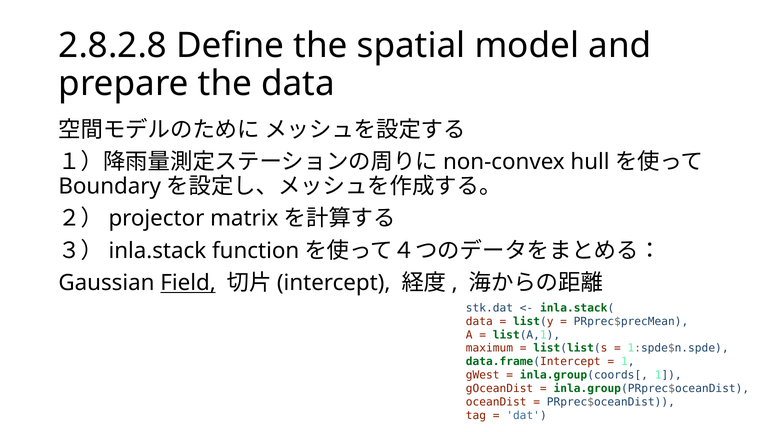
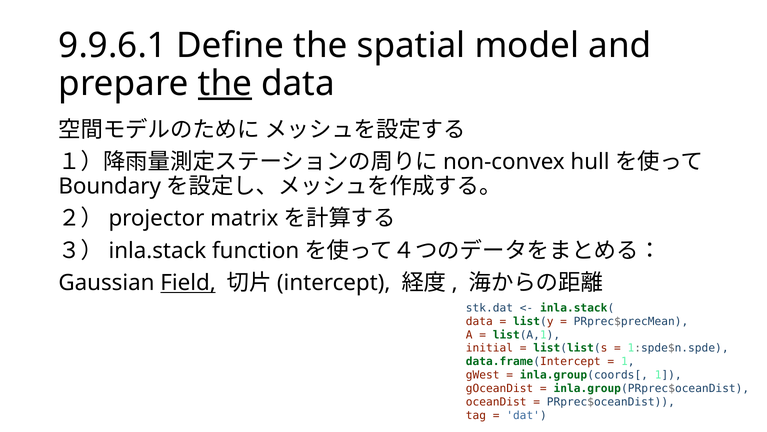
2.8.2.8: 2.8.2.8 -> 9.9.6.1
the at (225, 83) underline: none -> present
maximum: maximum -> initial
